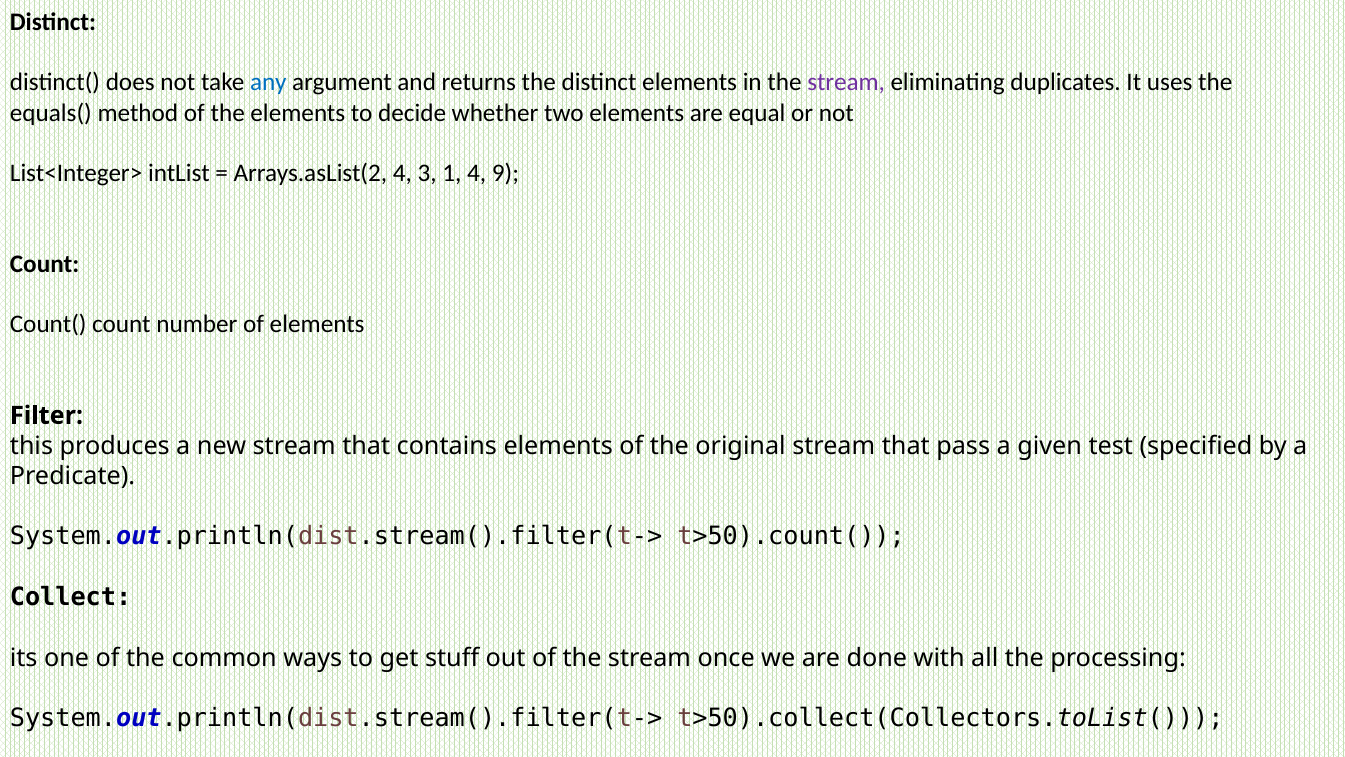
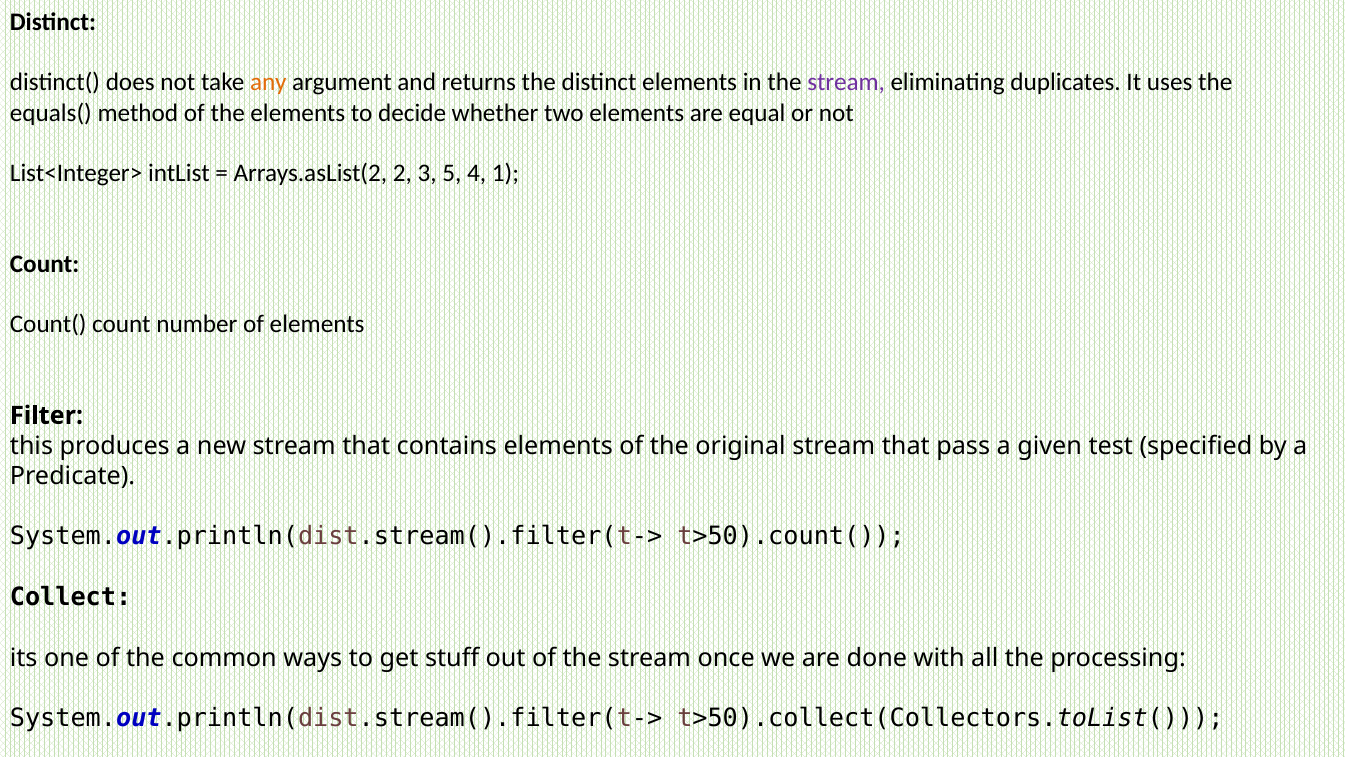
any colour: blue -> orange
Arrays.asList(2 4: 4 -> 2
1: 1 -> 5
9: 9 -> 1
